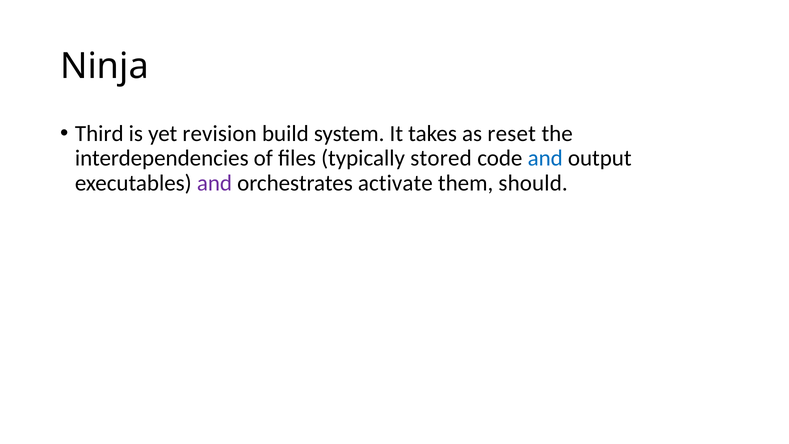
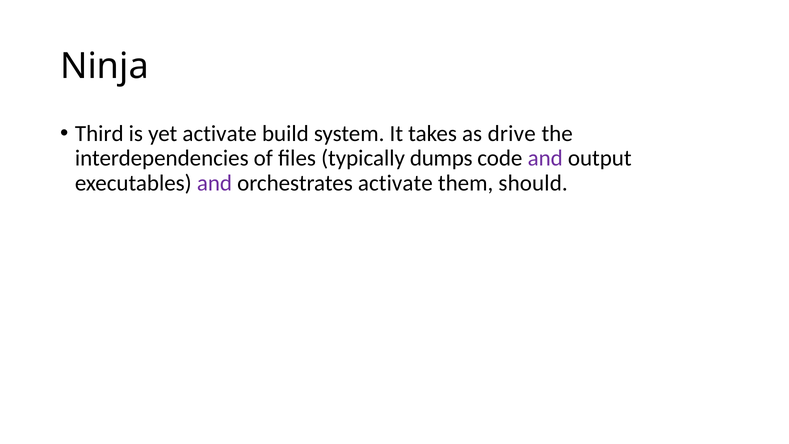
yet revision: revision -> activate
reset: reset -> drive
stored: stored -> dumps
and at (545, 158) colour: blue -> purple
